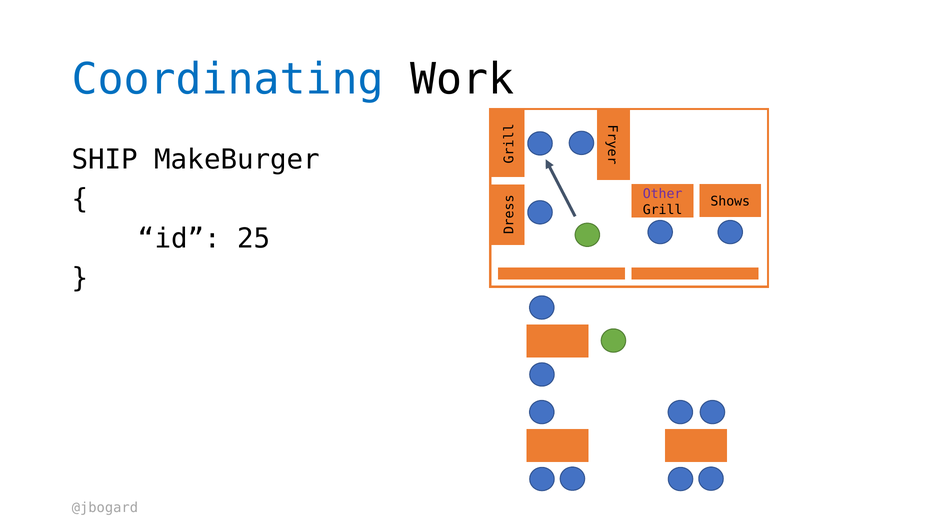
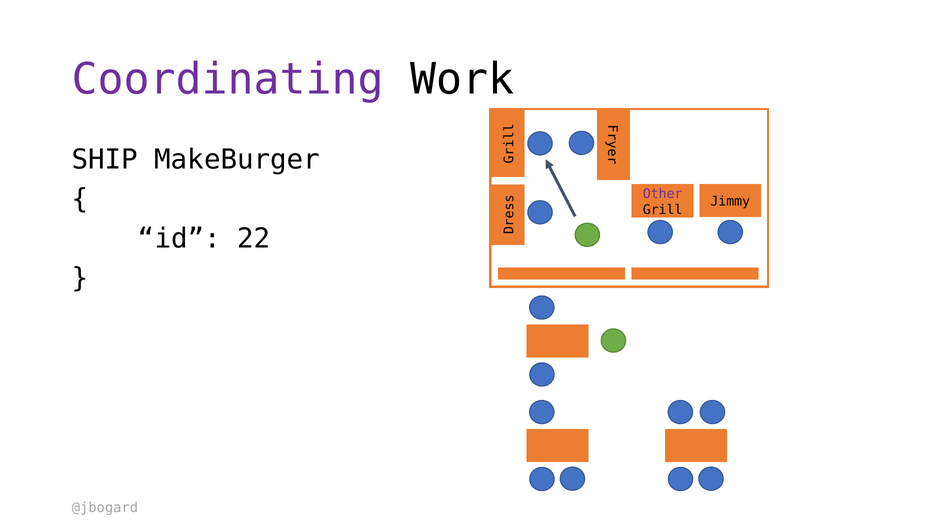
Coordinating colour: blue -> purple
Shows: Shows -> Jimmy
25: 25 -> 22
